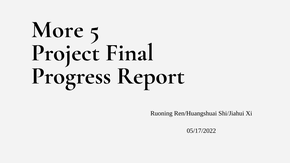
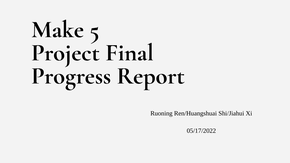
More: More -> Make
